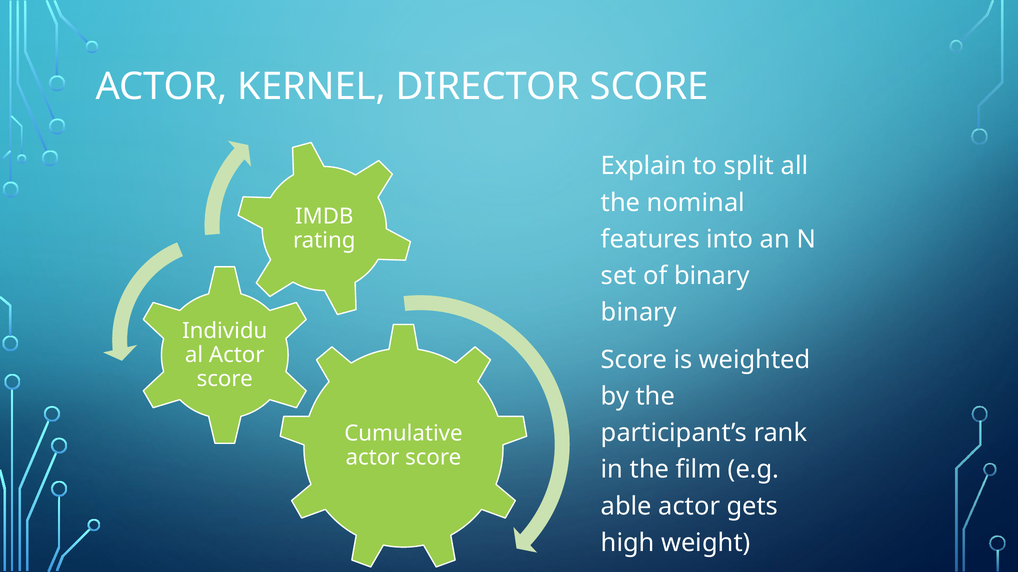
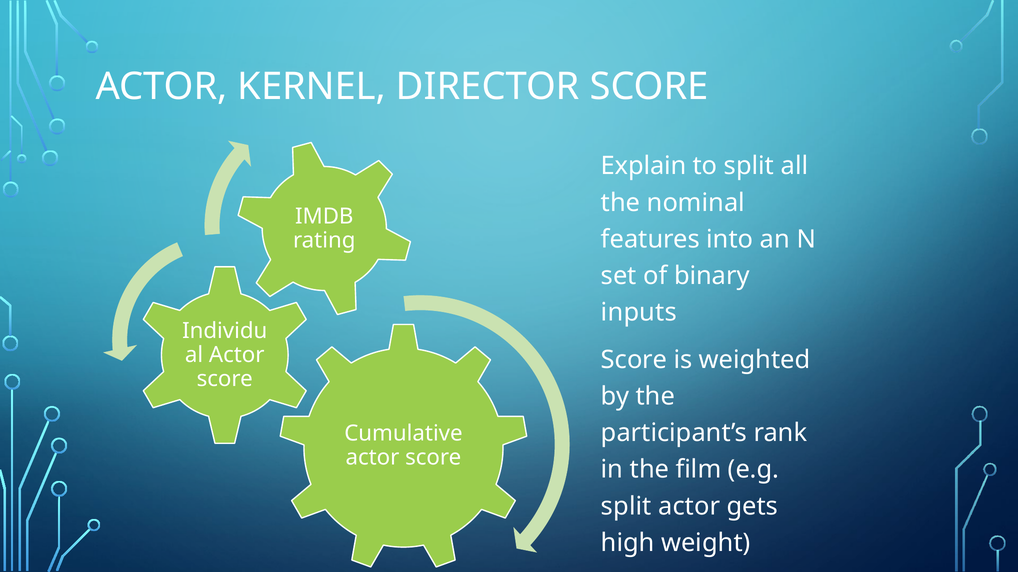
binary at (639, 313): binary -> inputs
able at (626, 507): able -> split
